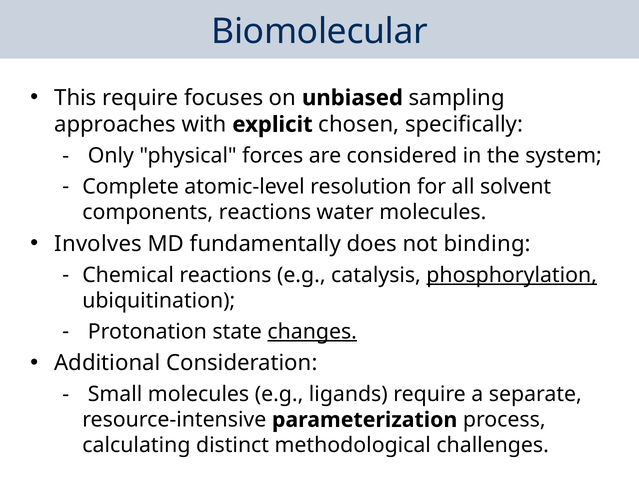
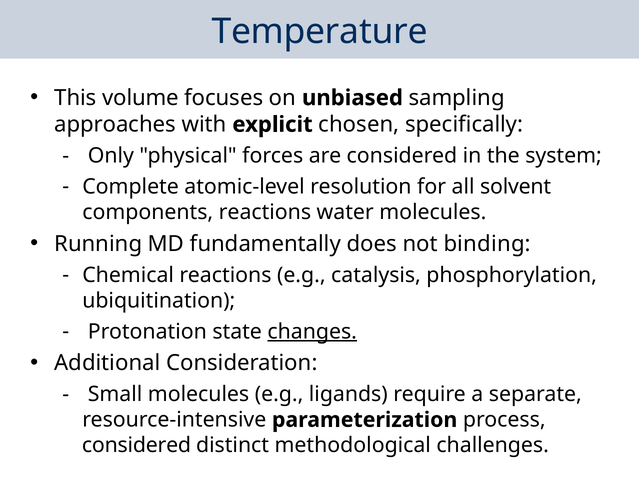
Biomolecular: Biomolecular -> Temperature
This require: require -> volume
Involves: Involves -> Running
phosphorylation underline: present -> none
calculating at (136, 446): calculating -> considered
